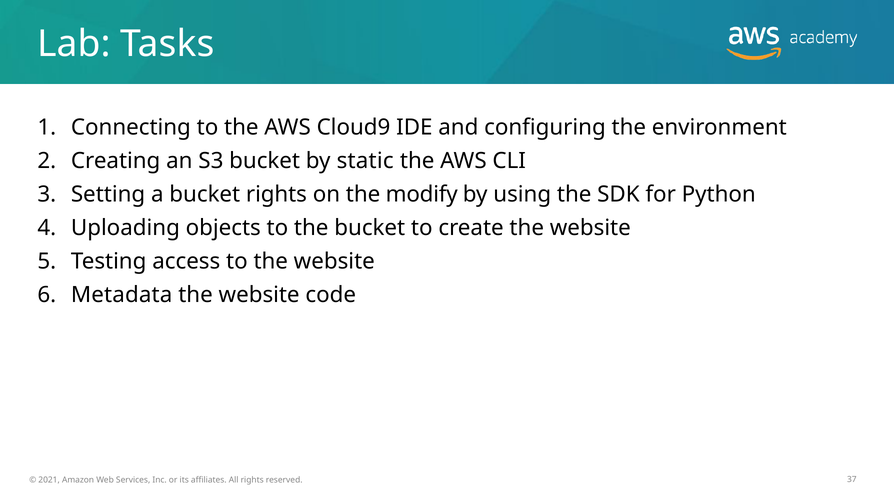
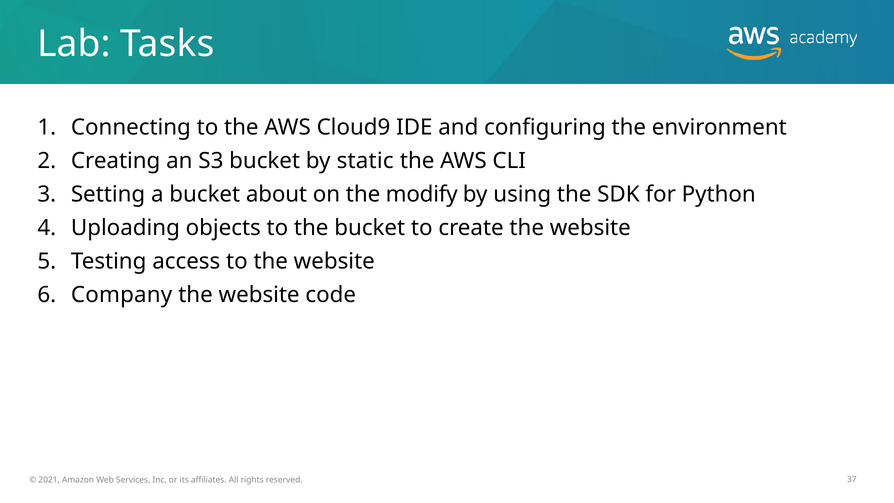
bucket rights: rights -> about
Metadata: Metadata -> Company
